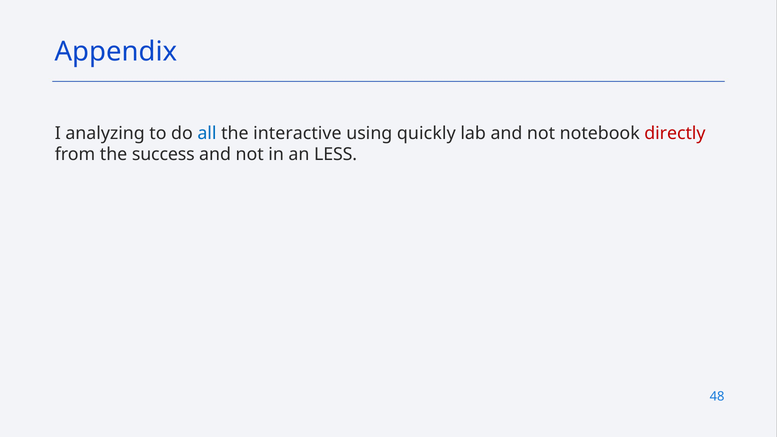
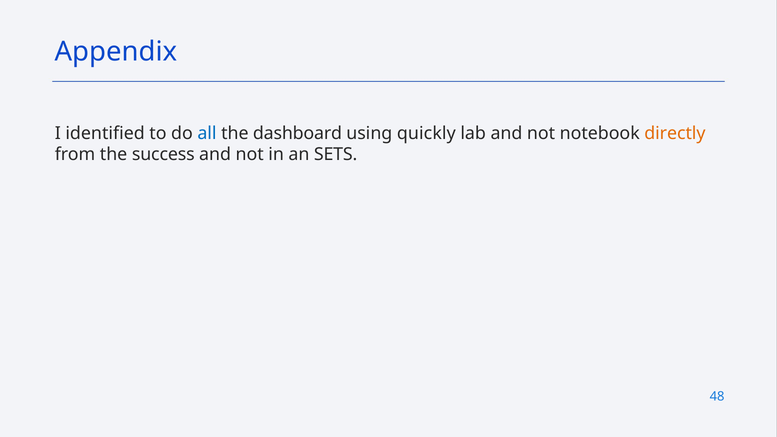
analyzing: analyzing -> identified
interactive: interactive -> dashboard
directly colour: red -> orange
LESS: LESS -> SETS
